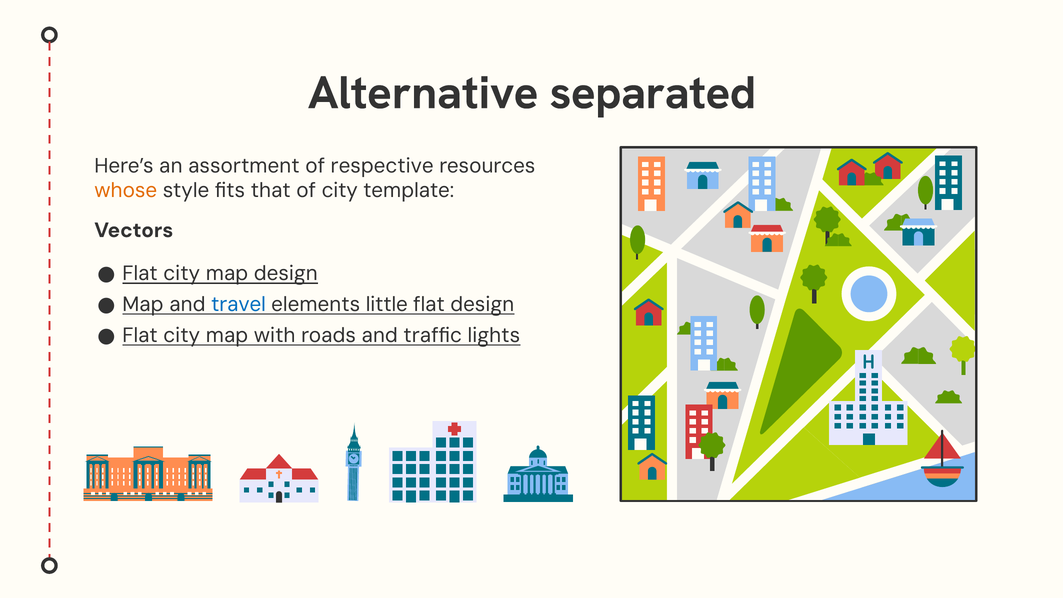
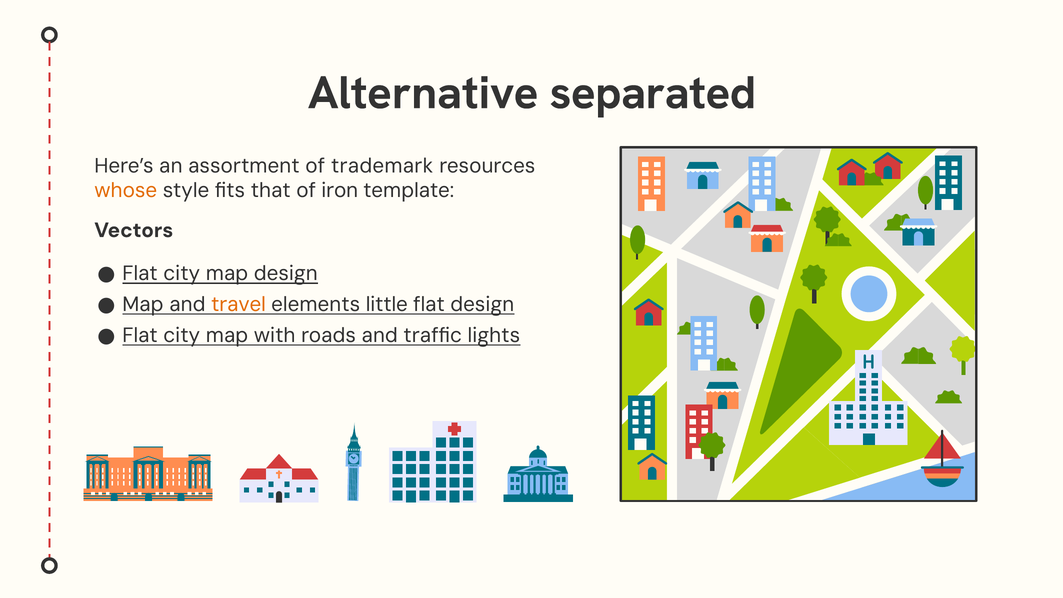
respective: respective -> trademark
of city: city -> iron
travel colour: blue -> orange
